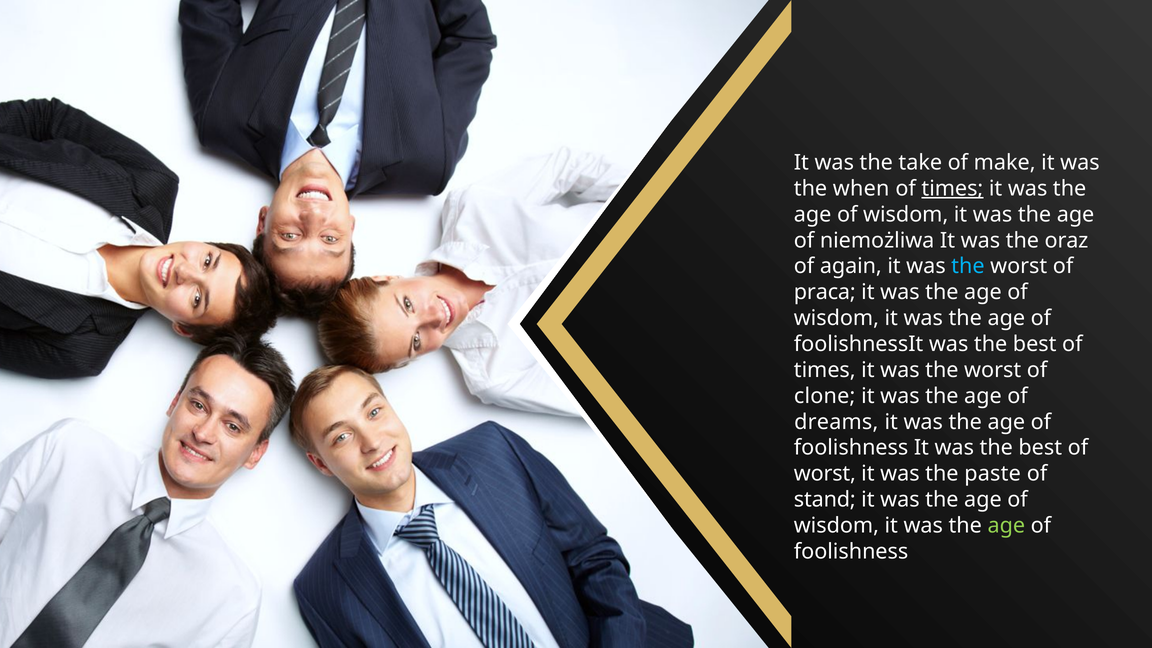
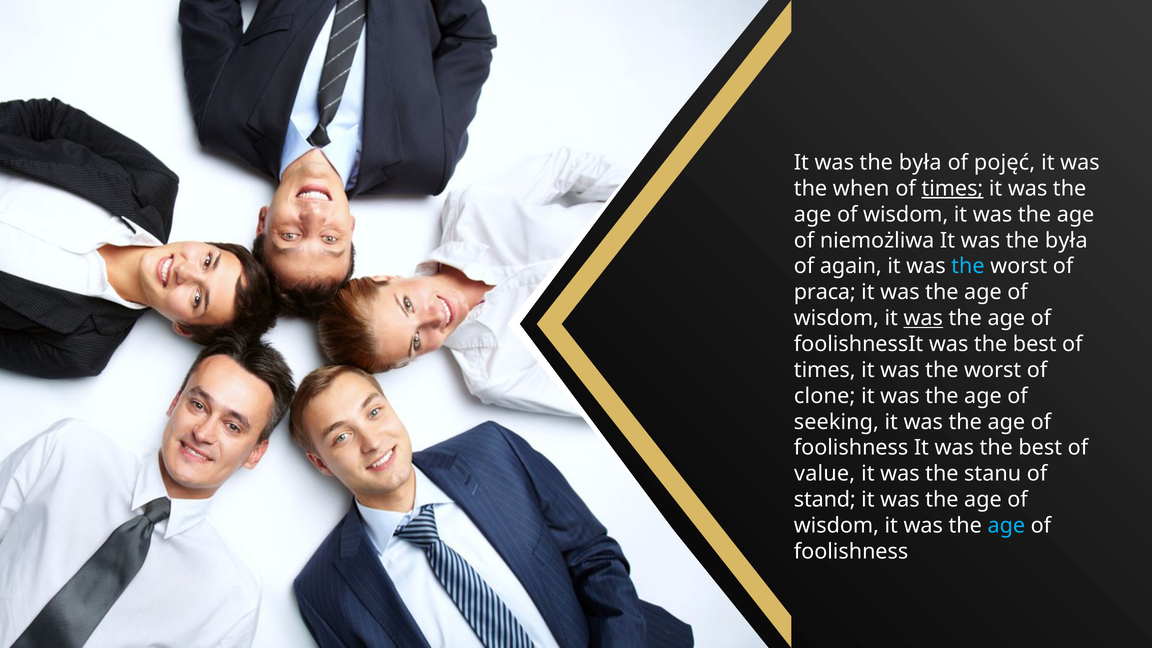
take at (920, 163): take -> była
make: make -> pojęć
oraz at (1066, 240): oraz -> była
was at (923, 318) underline: none -> present
dreams: dreams -> seeking
worst at (825, 474): worst -> value
paste: paste -> stanu
age at (1006, 526) colour: light green -> light blue
